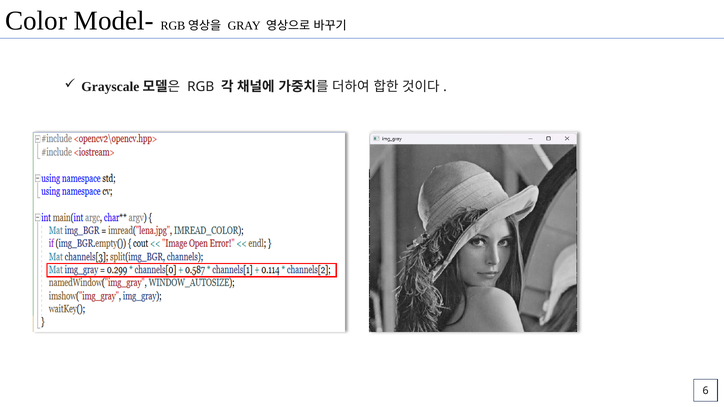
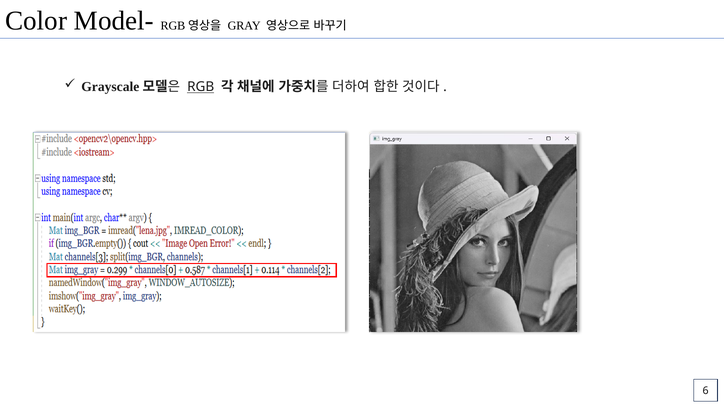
RGB underline: none -> present
